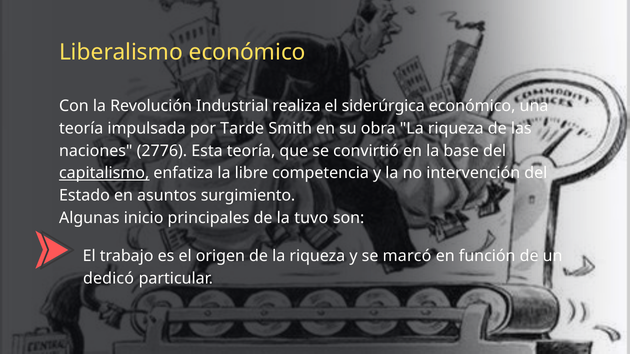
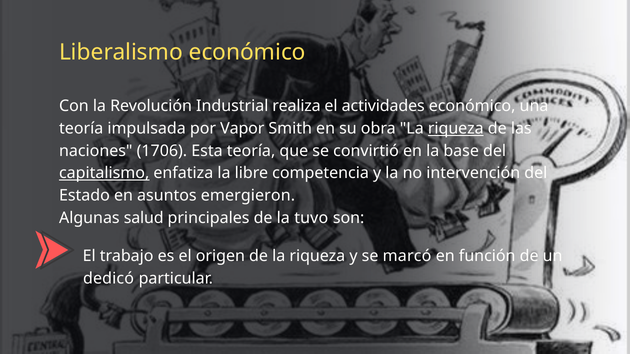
siderúrgica: siderúrgica -> actividades
Tarde: Tarde -> Vapor
riqueza at (456, 129) underline: none -> present
2776: 2776 -> 1706
surgimiento: surgimiento -> emergieron
inicio: inicio -> salud
